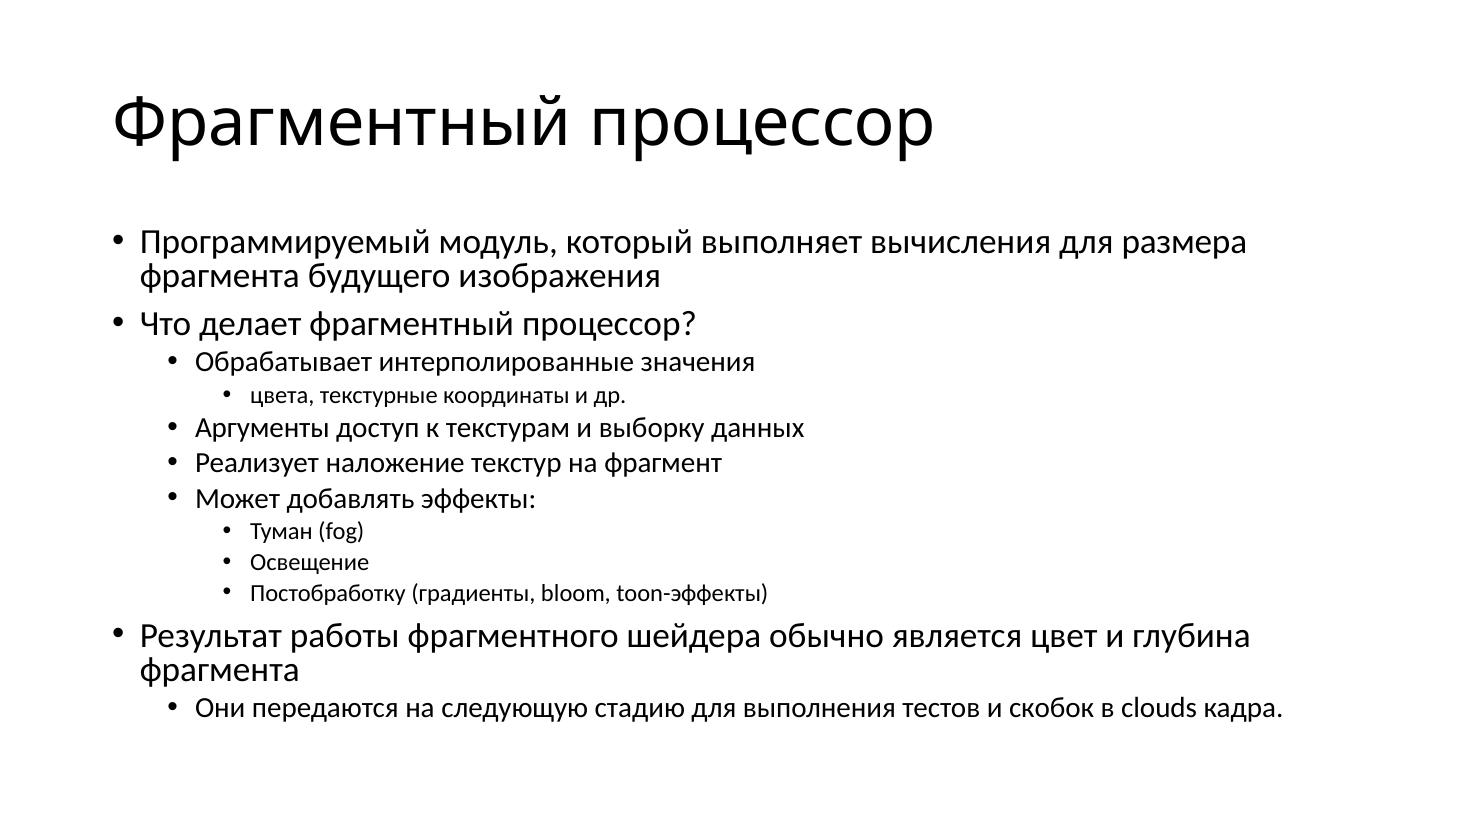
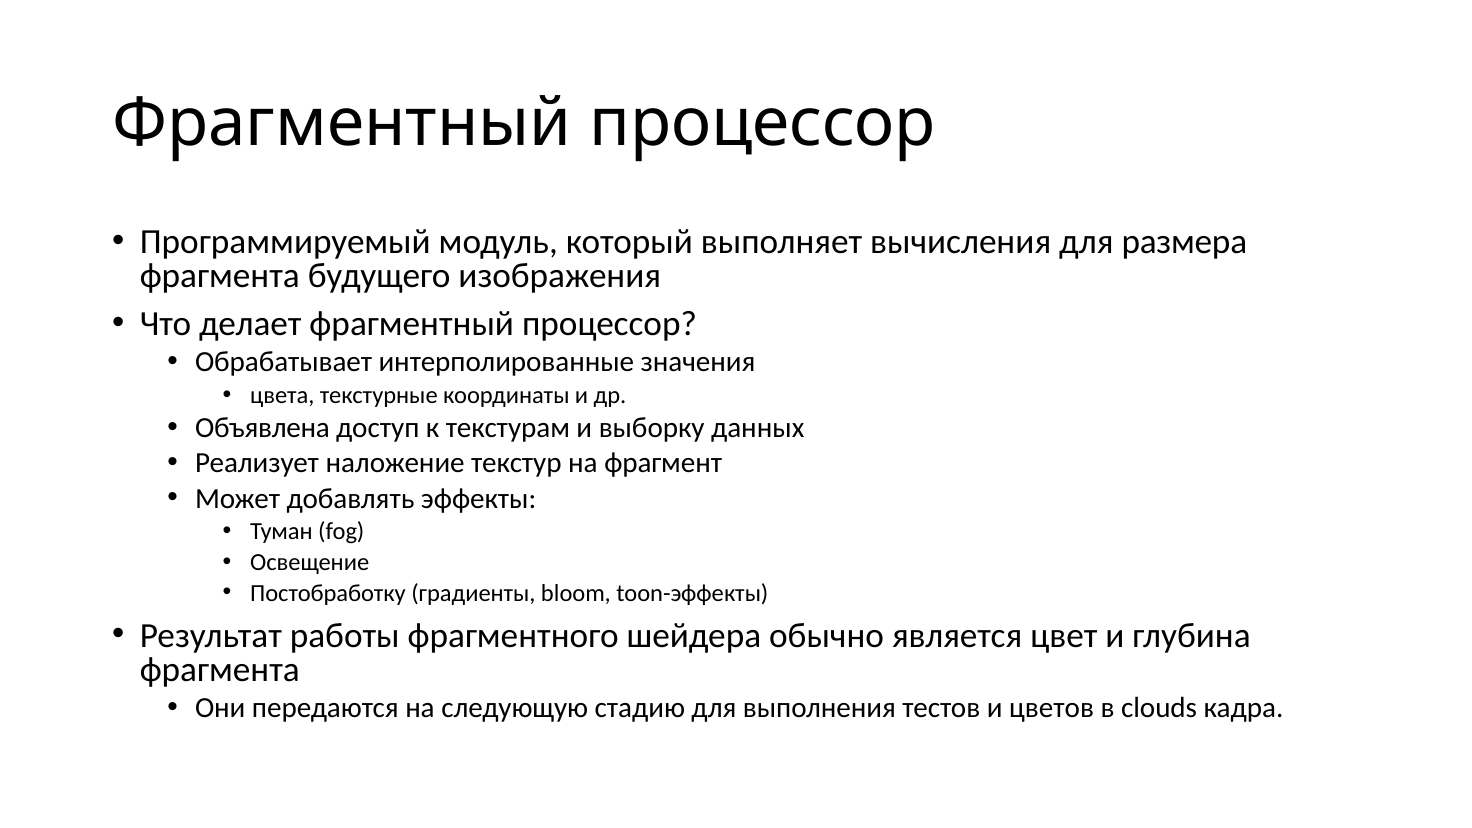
Аргументы: Аргументы -> Объявлена
скобок: скобок -> цветов
